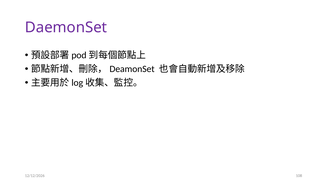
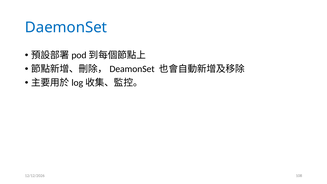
DaemonSet colour: purple -> blue
